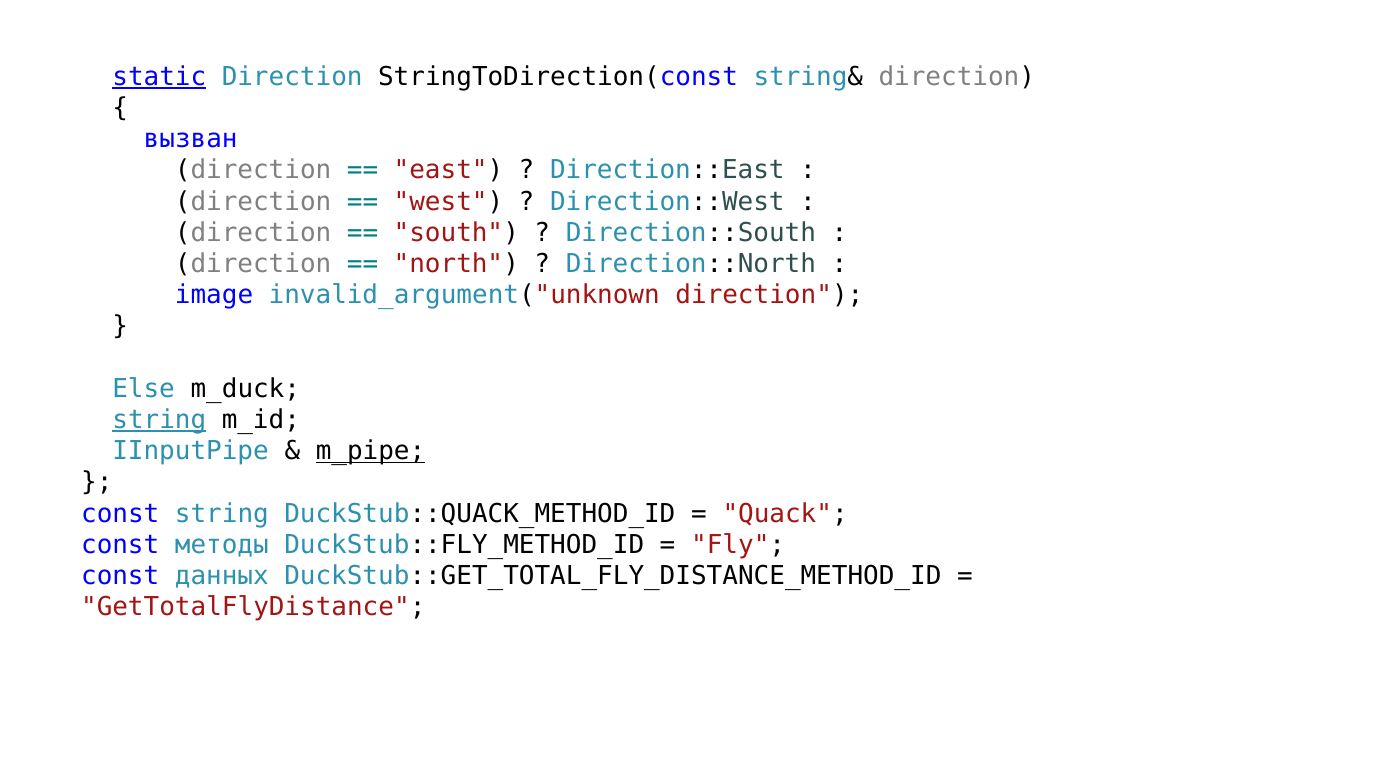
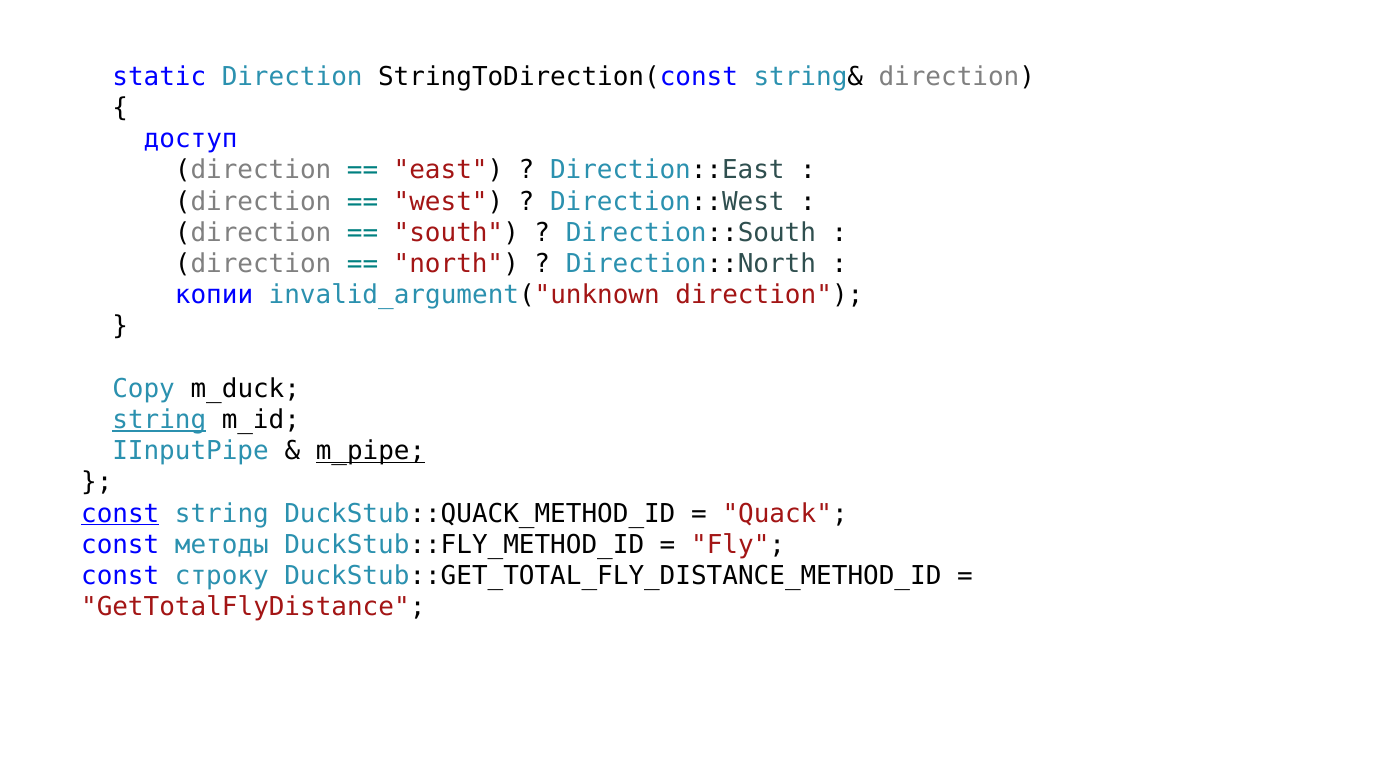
static underline: present -> none
вызван: вызван -> доступ
image: image -> копии
Else: Else -> Copy
const at (120, 514) underline: none -> present
данных: данных -> строку
